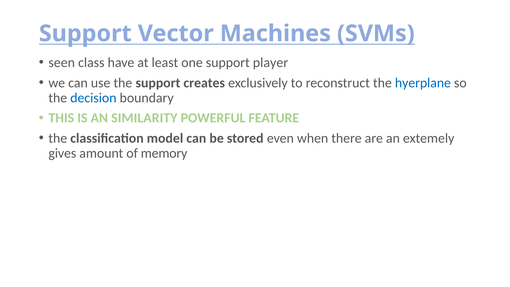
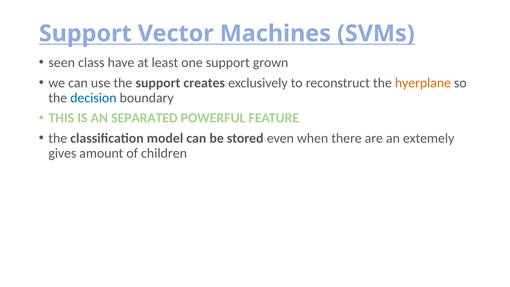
player: player -> grown
hyerplane colour: blue -> orange
SIMILARITY: SIMILARITY -> SEPARATED
memory: memory -> children
